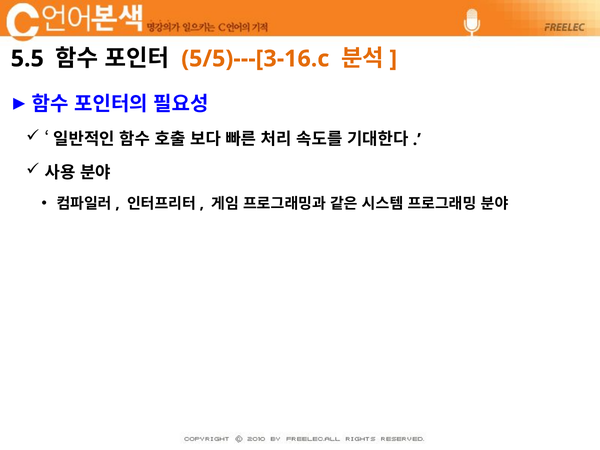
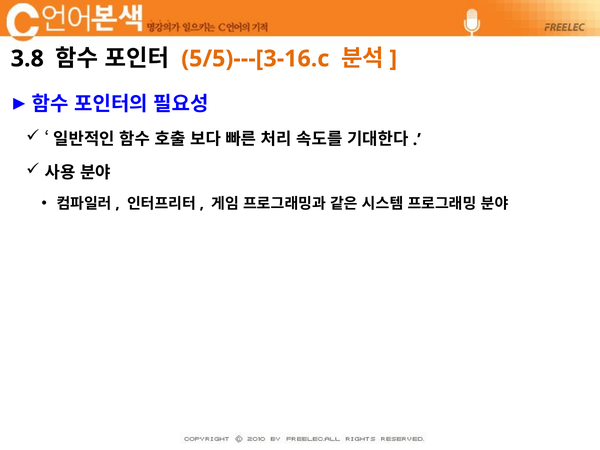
5.5: 5.5 -> 3.8
